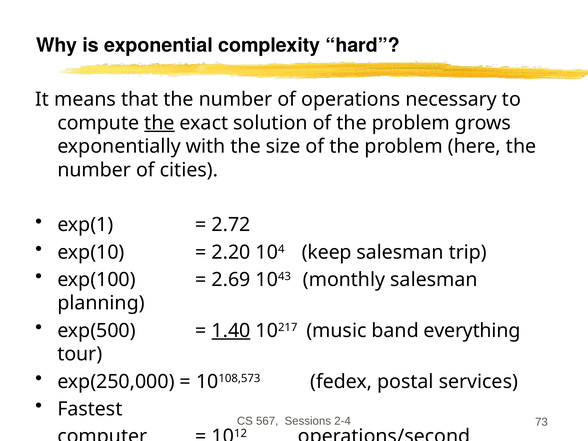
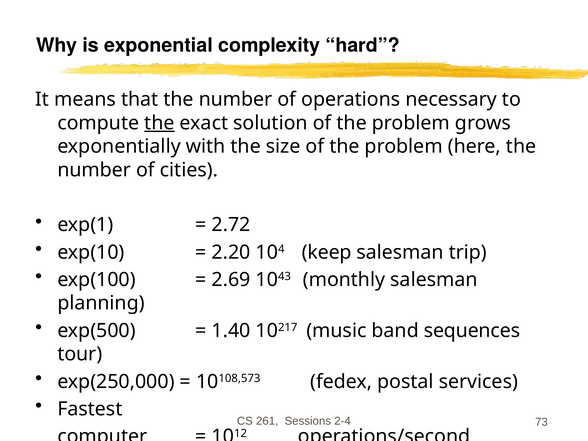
1.40 underline: present -> none
everything: everything -> sequences
567: 567 -> 261
